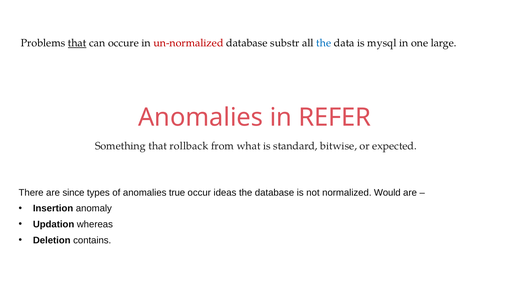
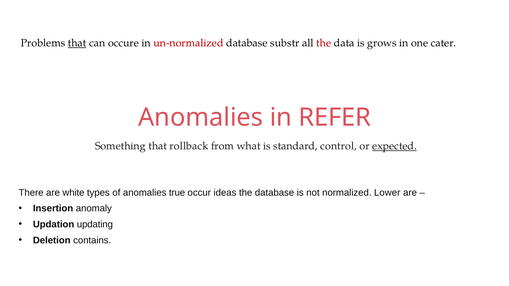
the at (324, 43) colour: blue -> red
mysql: mysql -> grows
large: large -> cater
bitwise: bitwise -> control
expected underline: none -> present
since: since -> white
Would: Would -> Lower
whereas: whereas -> updating
